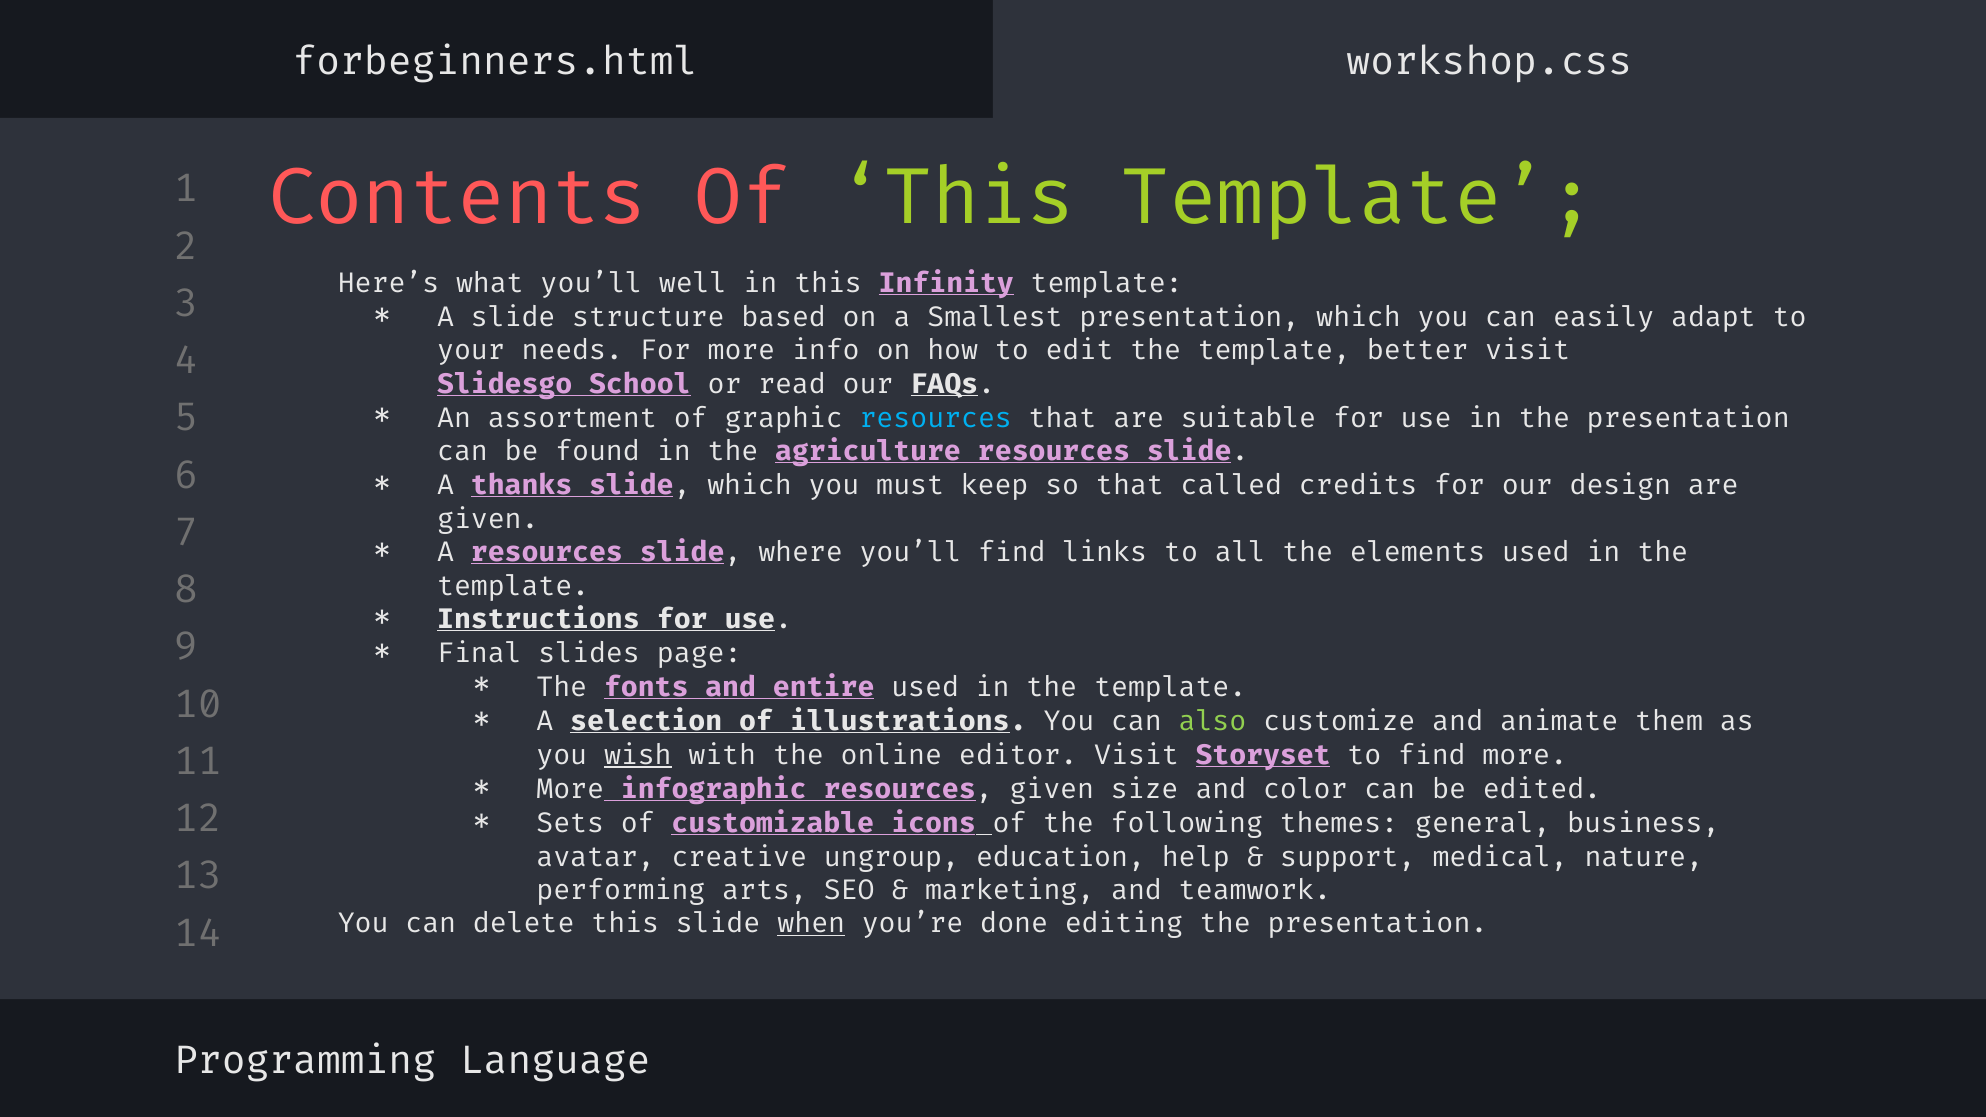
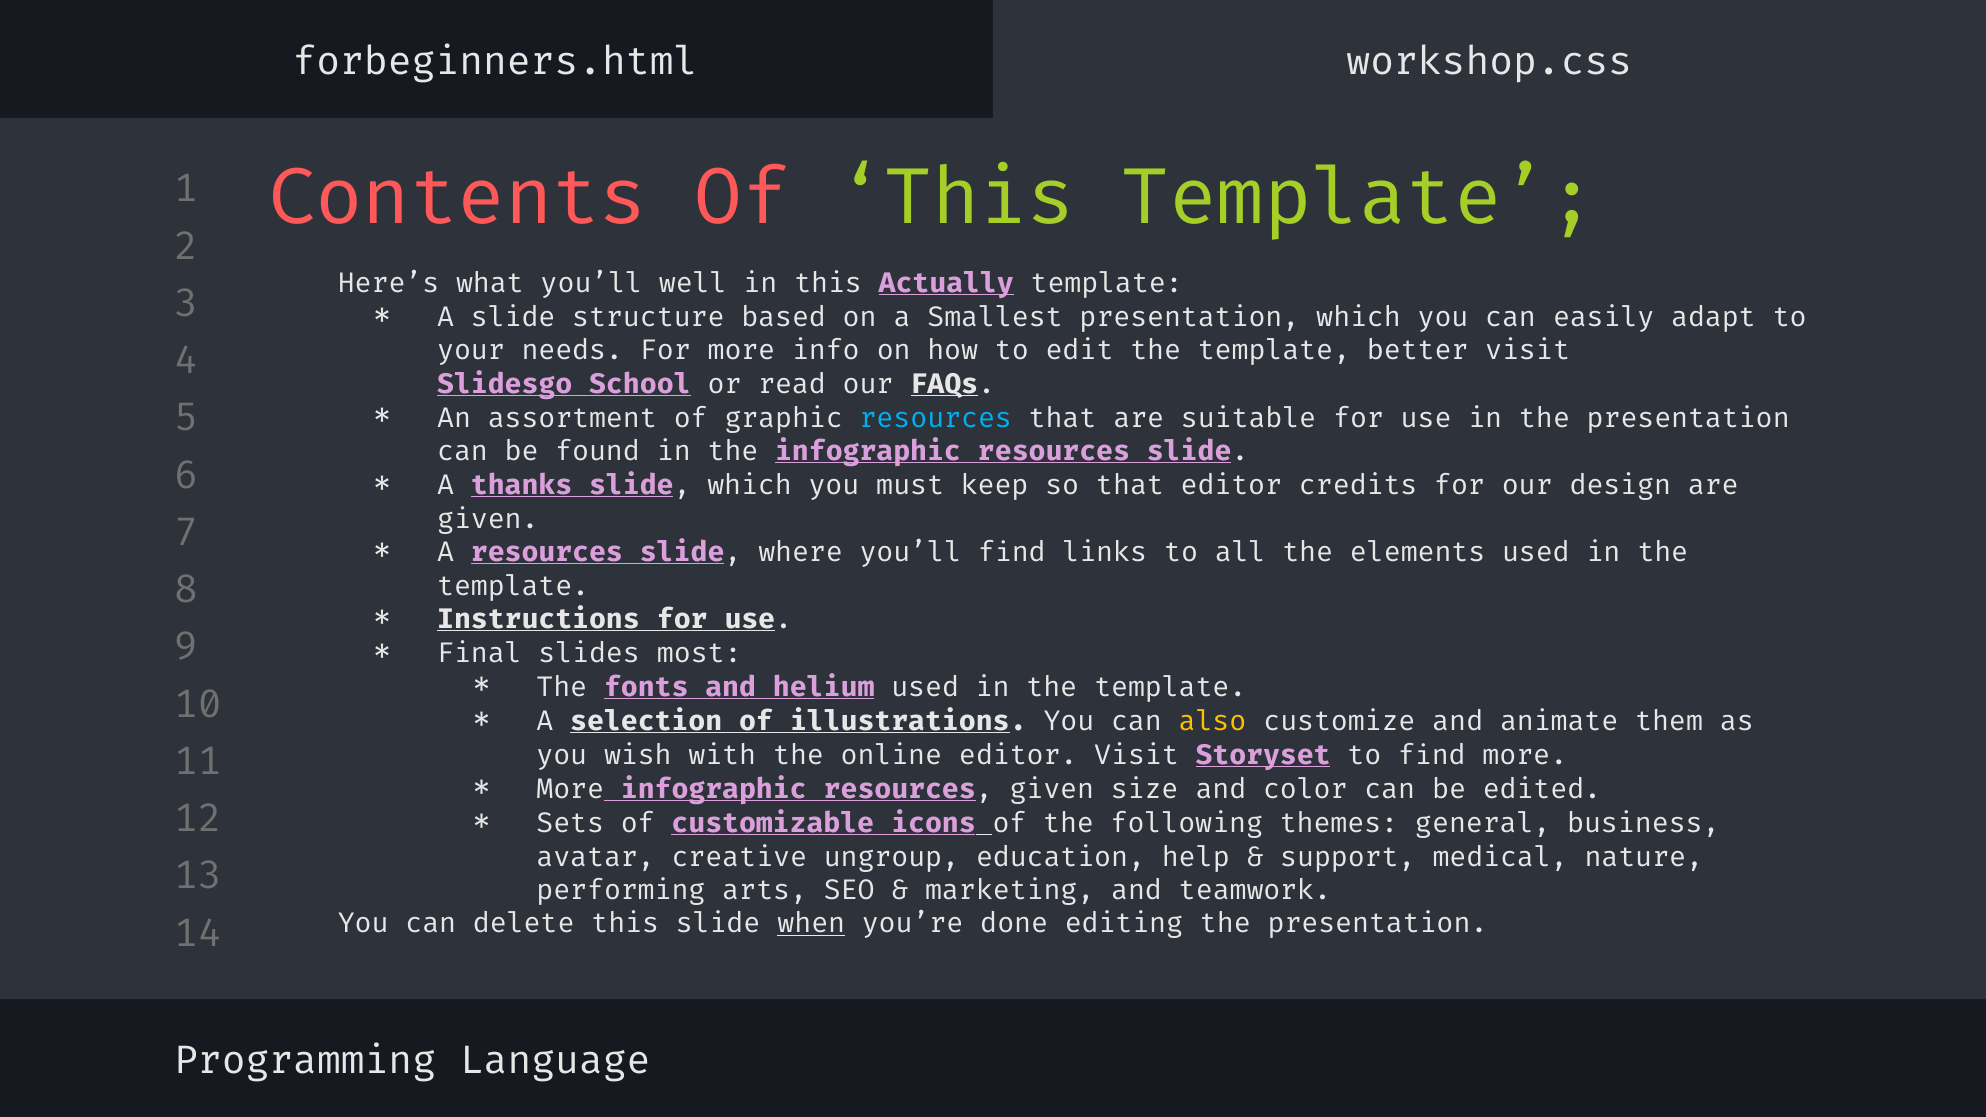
Infinity: Infinity -> Actually
the agriculture: agriculture -> infographic
that called: called -> editor
page: page -> most
entire: entire -> helium
also colour: light green -> yellow
wish underline: present -> none
